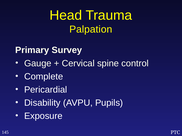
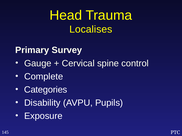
Palpation: Palpation -> Localises
Pericardial: Pericardial -> Categories
